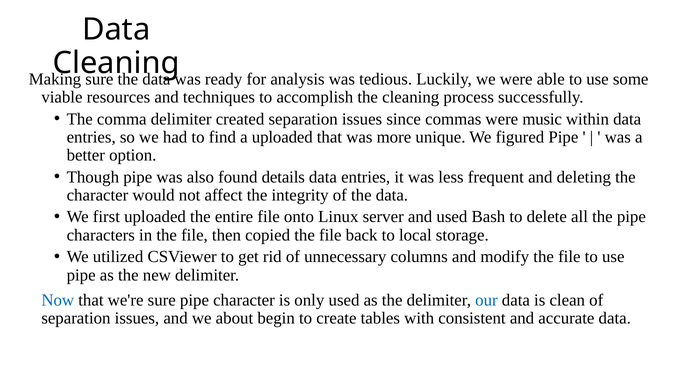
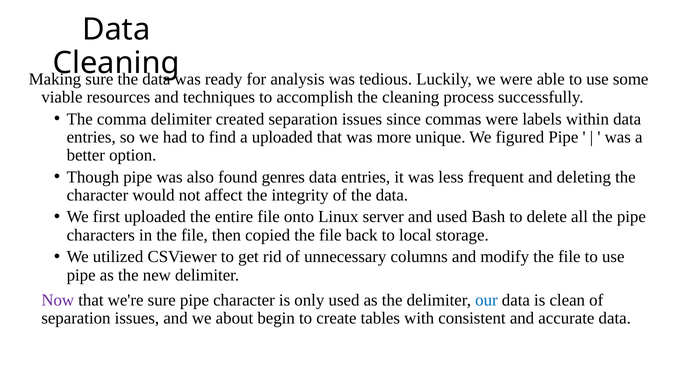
music: music -> labels
details: details -> genres
Now colour: blue -> purple
